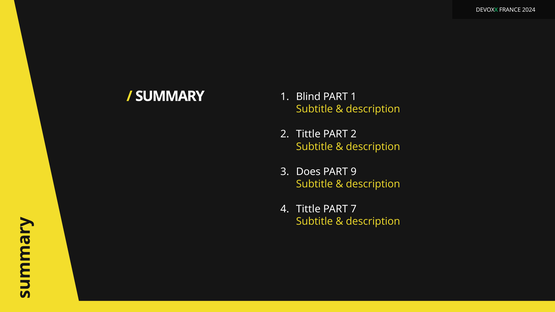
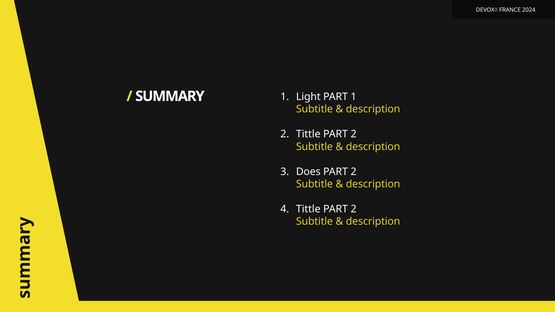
Blind: Blind -> Light
9 at (354, 172): 9 -> 2
4 Tittle PART 7: 7 -> 2
